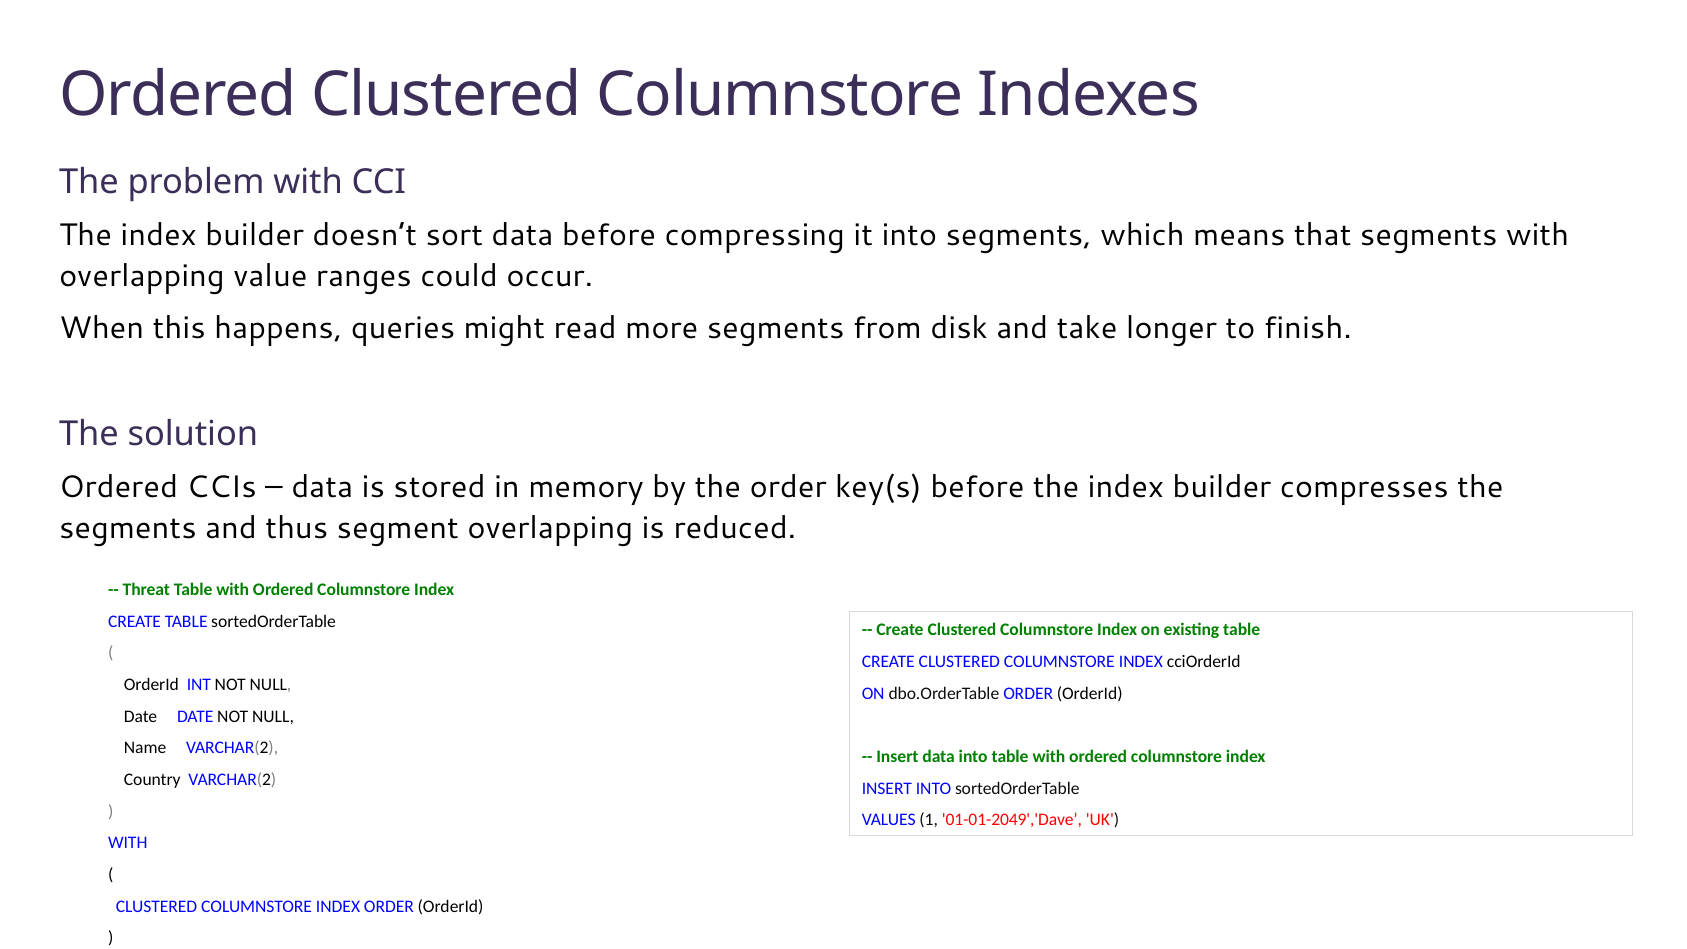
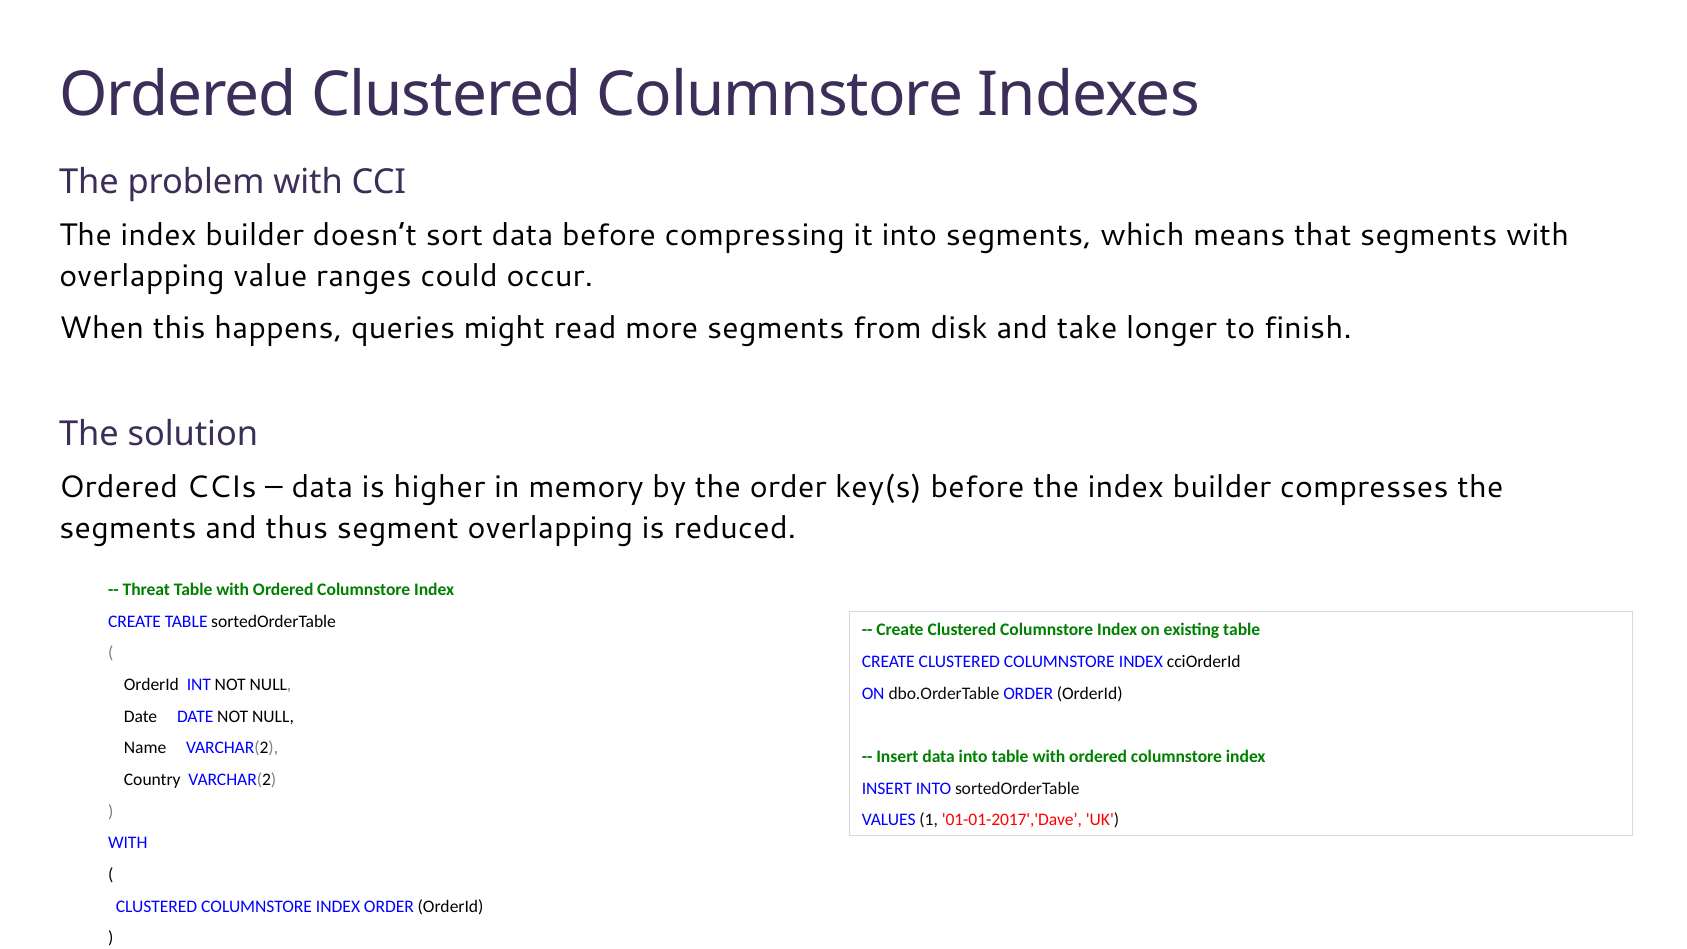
stored: stored -> higher
01-01-2049','Dave: 01-01-2049','Dave -> 01-01-2017','Dave
